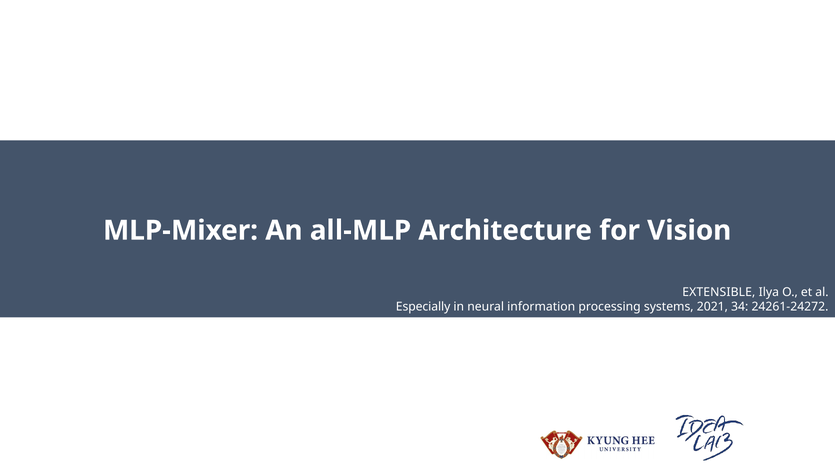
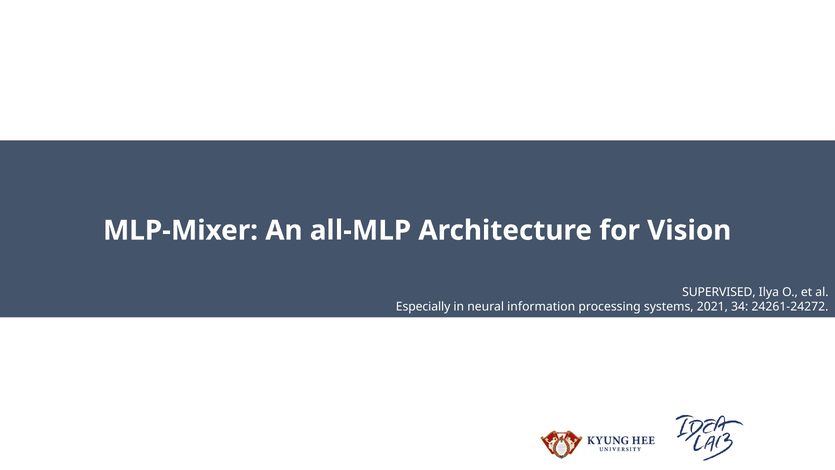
EXTENSIBLE: EXTENSIBLE -> SUPERVISED
